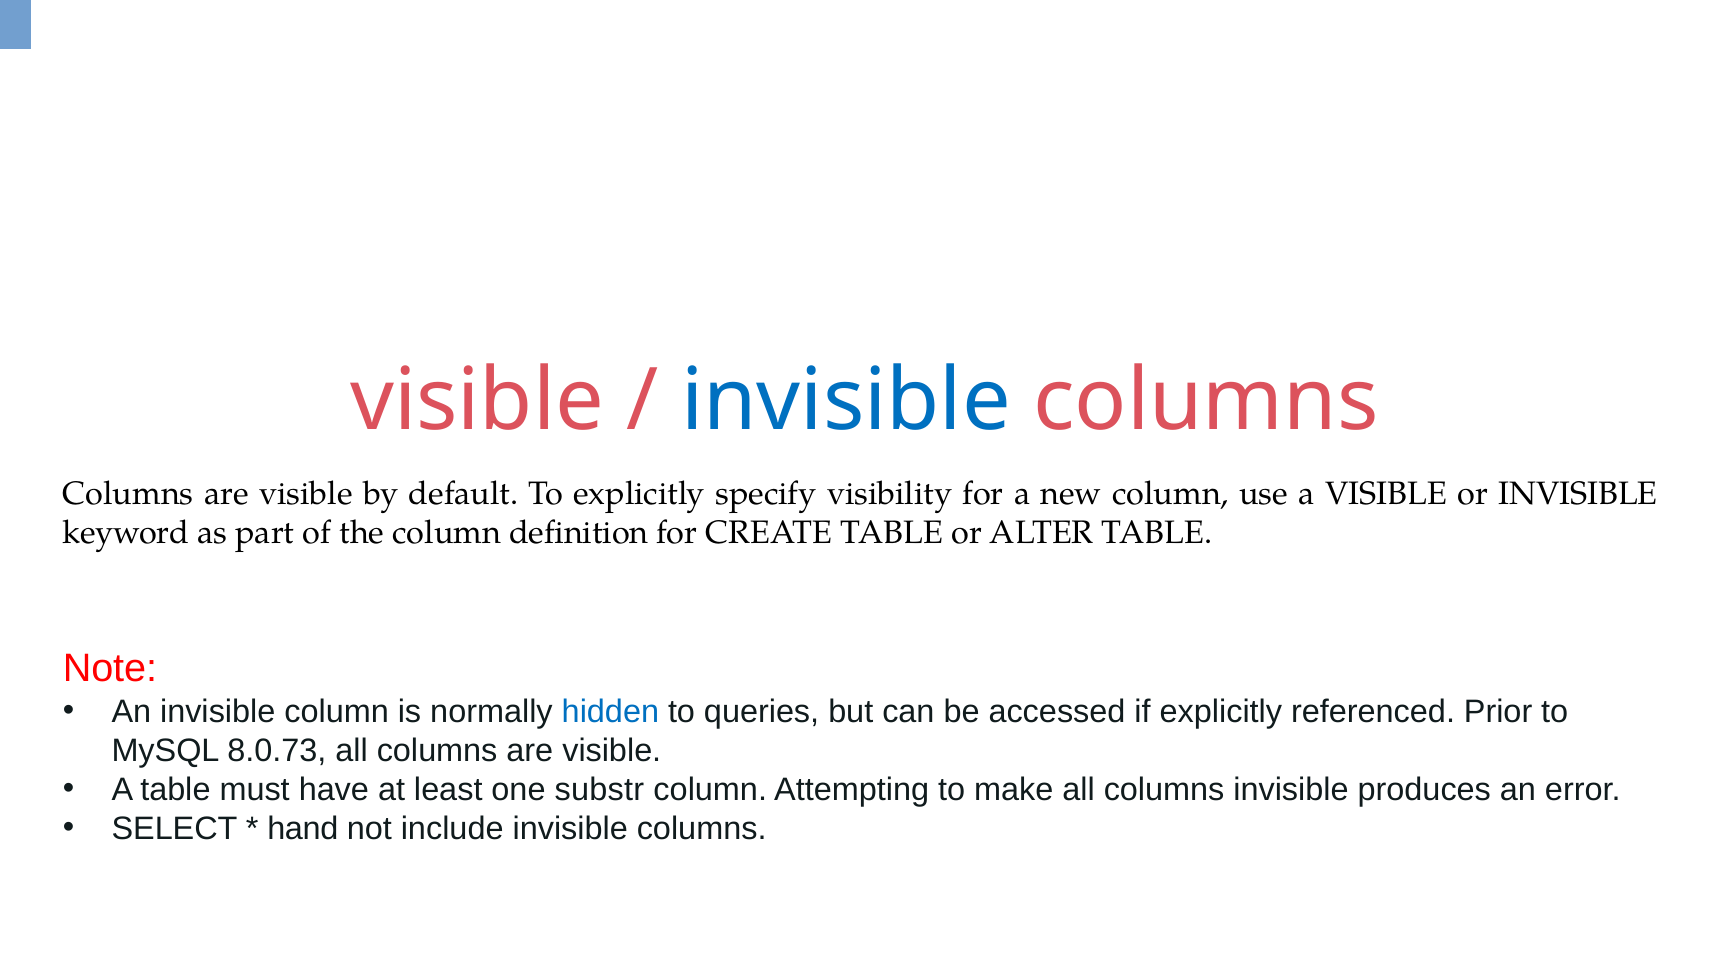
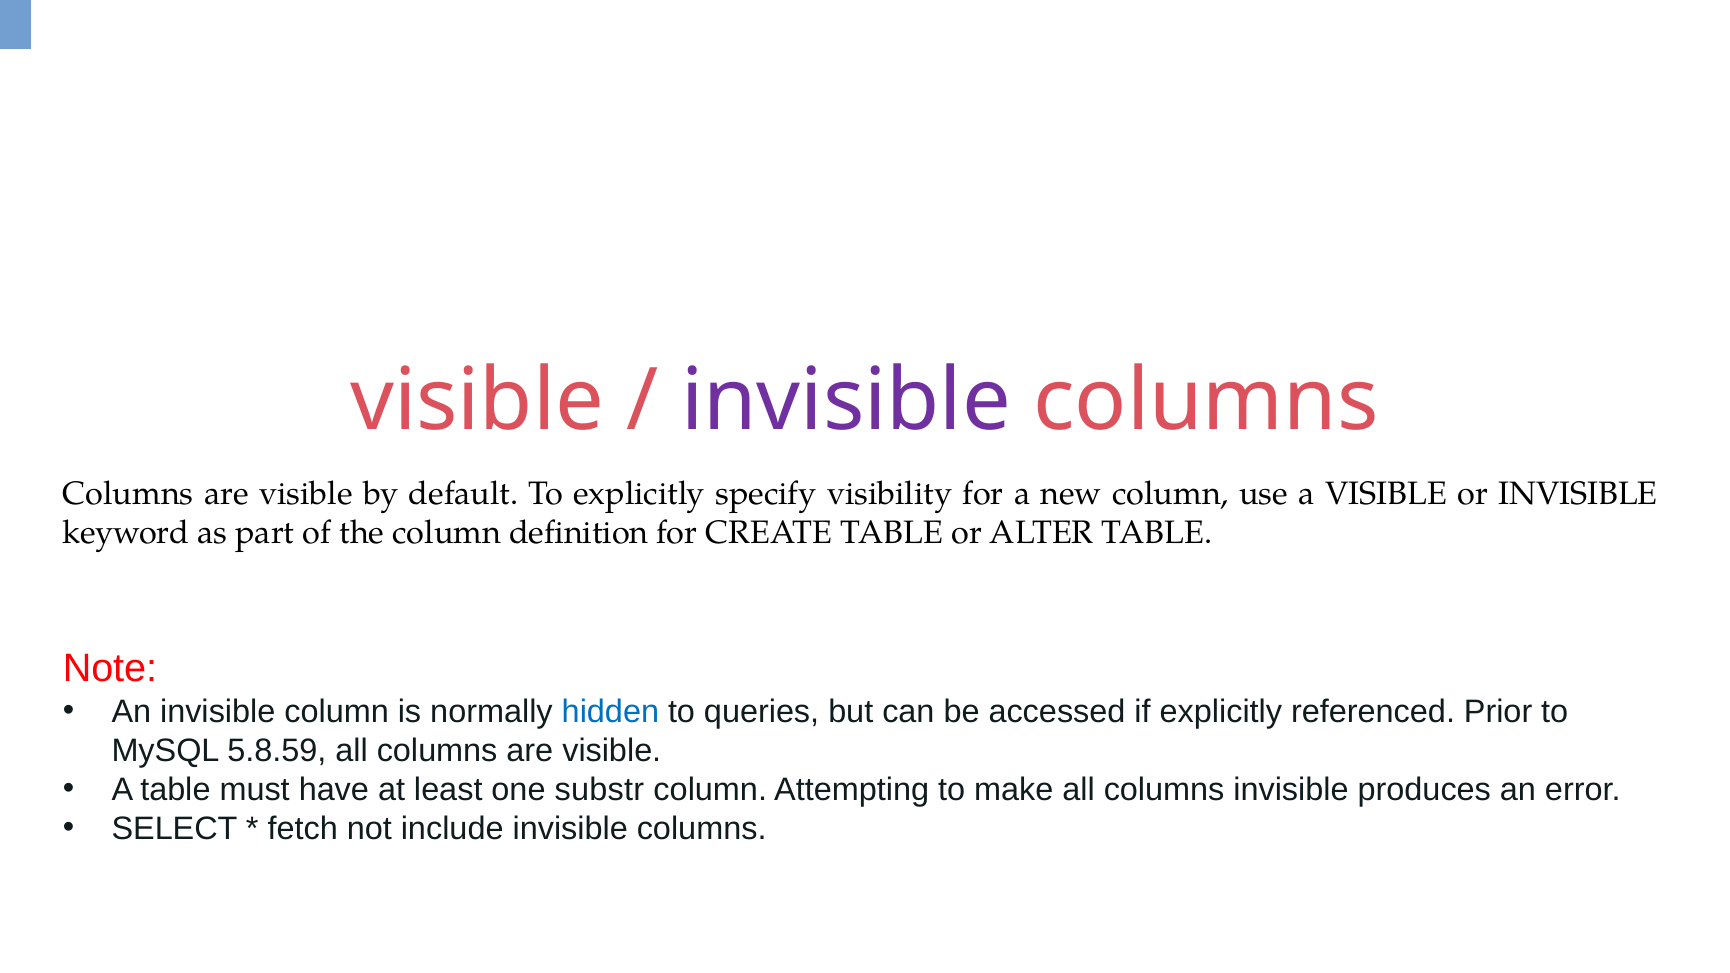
invisible at (846, 401) colour: blue -> purple
8.0.73: 8.0.73 -> 5.8.59
hand: hand -> fetch
